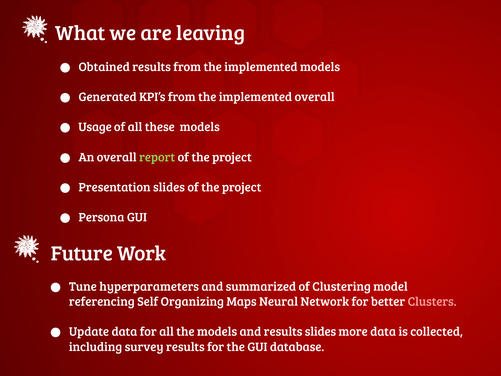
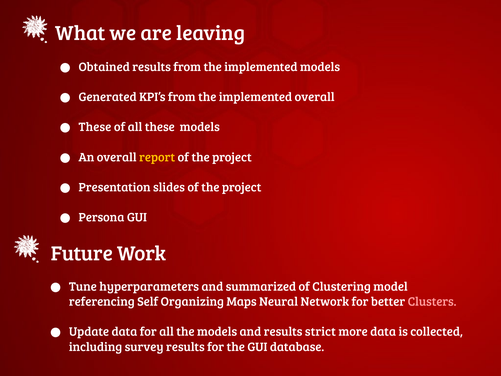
Usage at (95, 127): Usage -> These
report colour: light green -> yellow
results slides: slides -> strict
